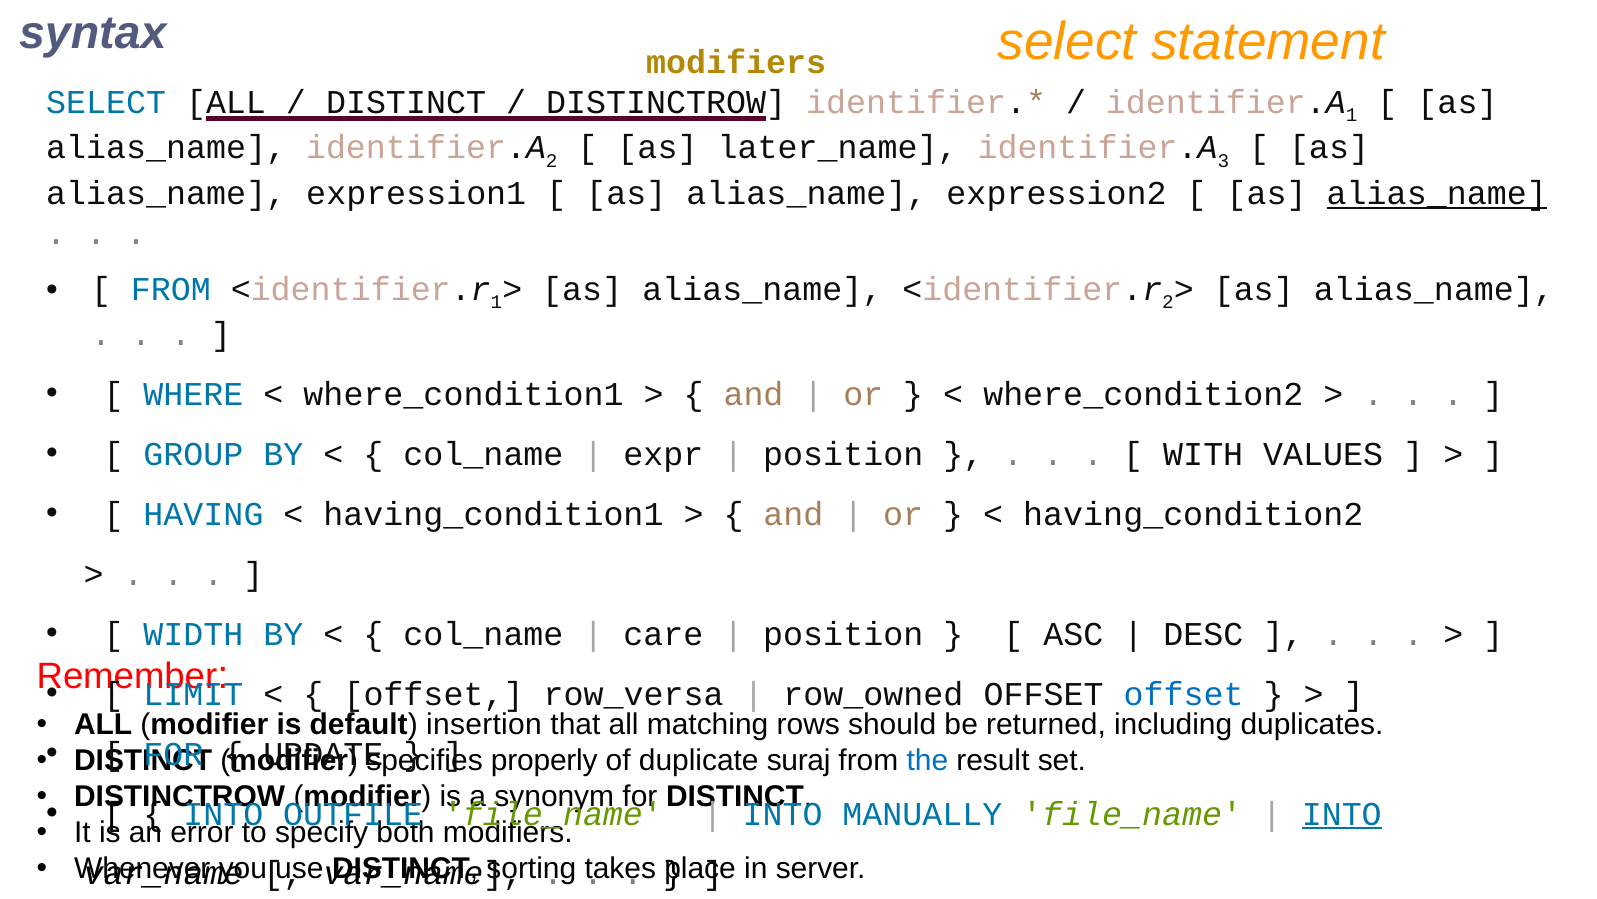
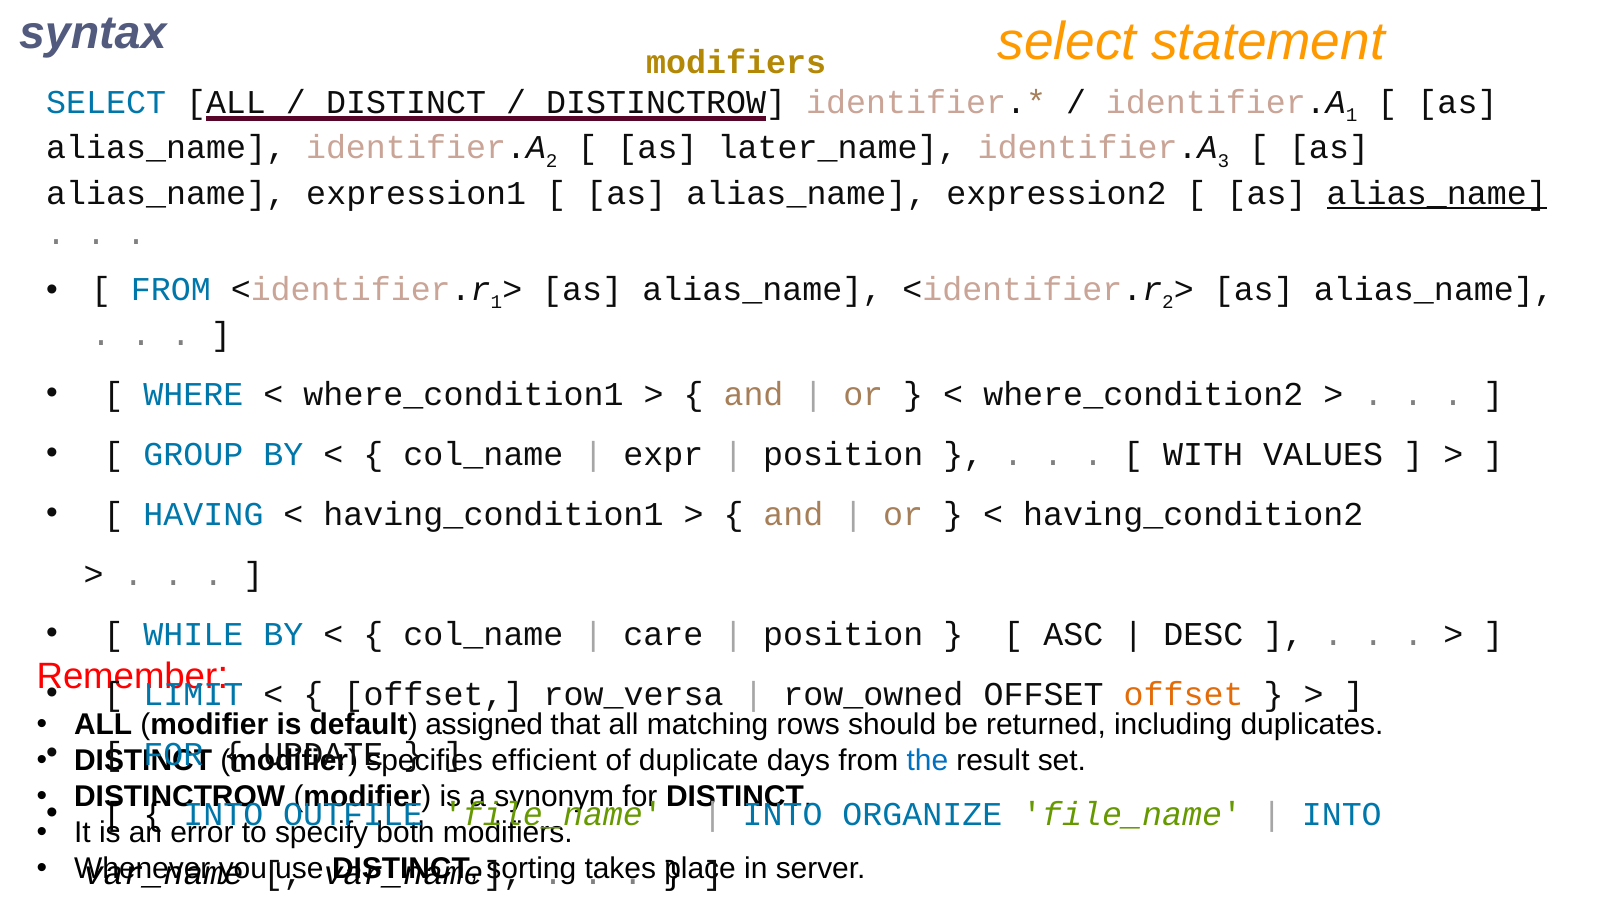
WIDTH: WIDTH -> WHILE
offset at (1184, 694) colour: blue -> orange
insertion: insertion -> assigned
properly: properly -> efficient
suraj: suraj -> days
MANUALLY: MANUALLY -> ORGANIZE
INTO at (1342, 813) underline: present -> none
